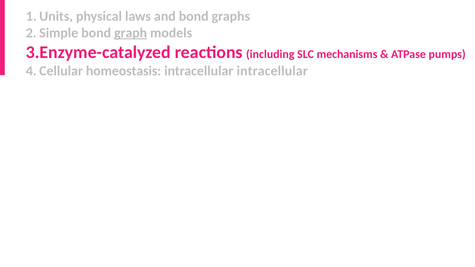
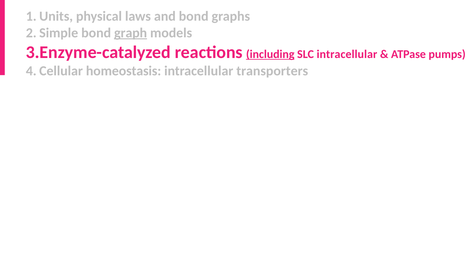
including underline: none -> present
SLC mechanisms: mechanisms -> intracellular
intracellular intracellular: intracellular -> transporters
